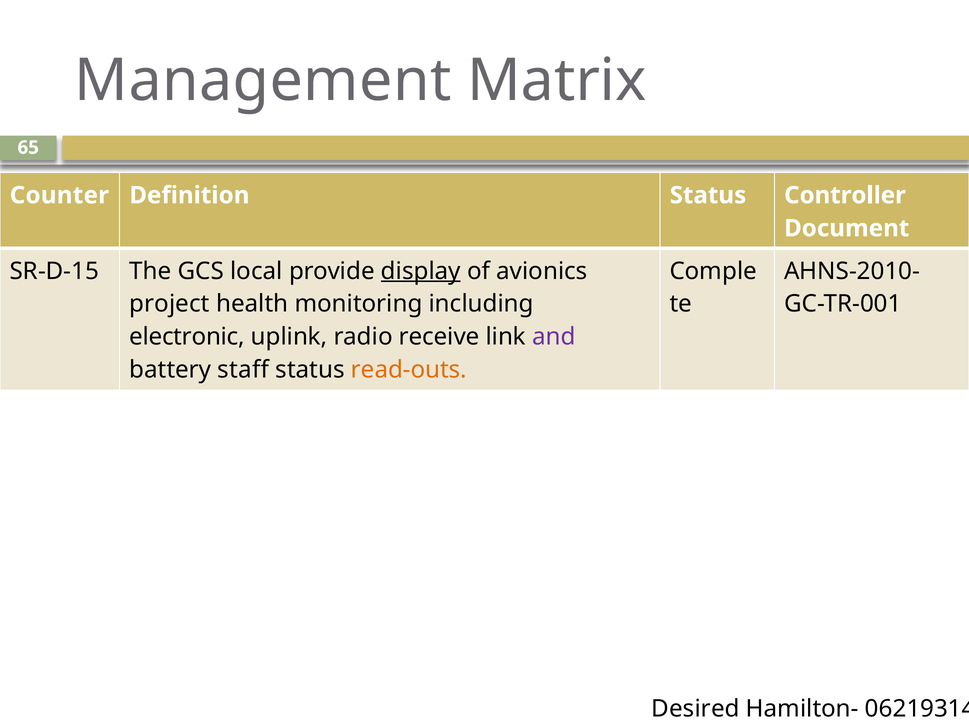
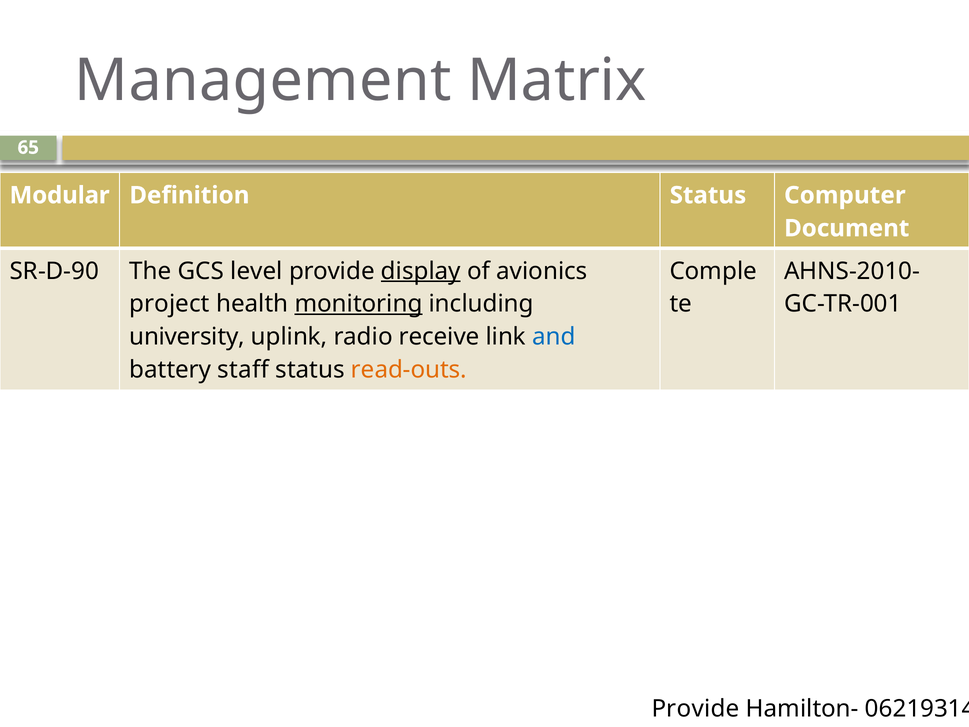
Counter: Counter -> Modular
Controller: Controller -> Computer
SR-D-15: SR-D-15 -> SR-D-90
local: local -> level
monitoring underline: none -> present
electronic: electronic -> university
and colour: purple -> blue
Desired at (696, 709): Desired -> Provide
